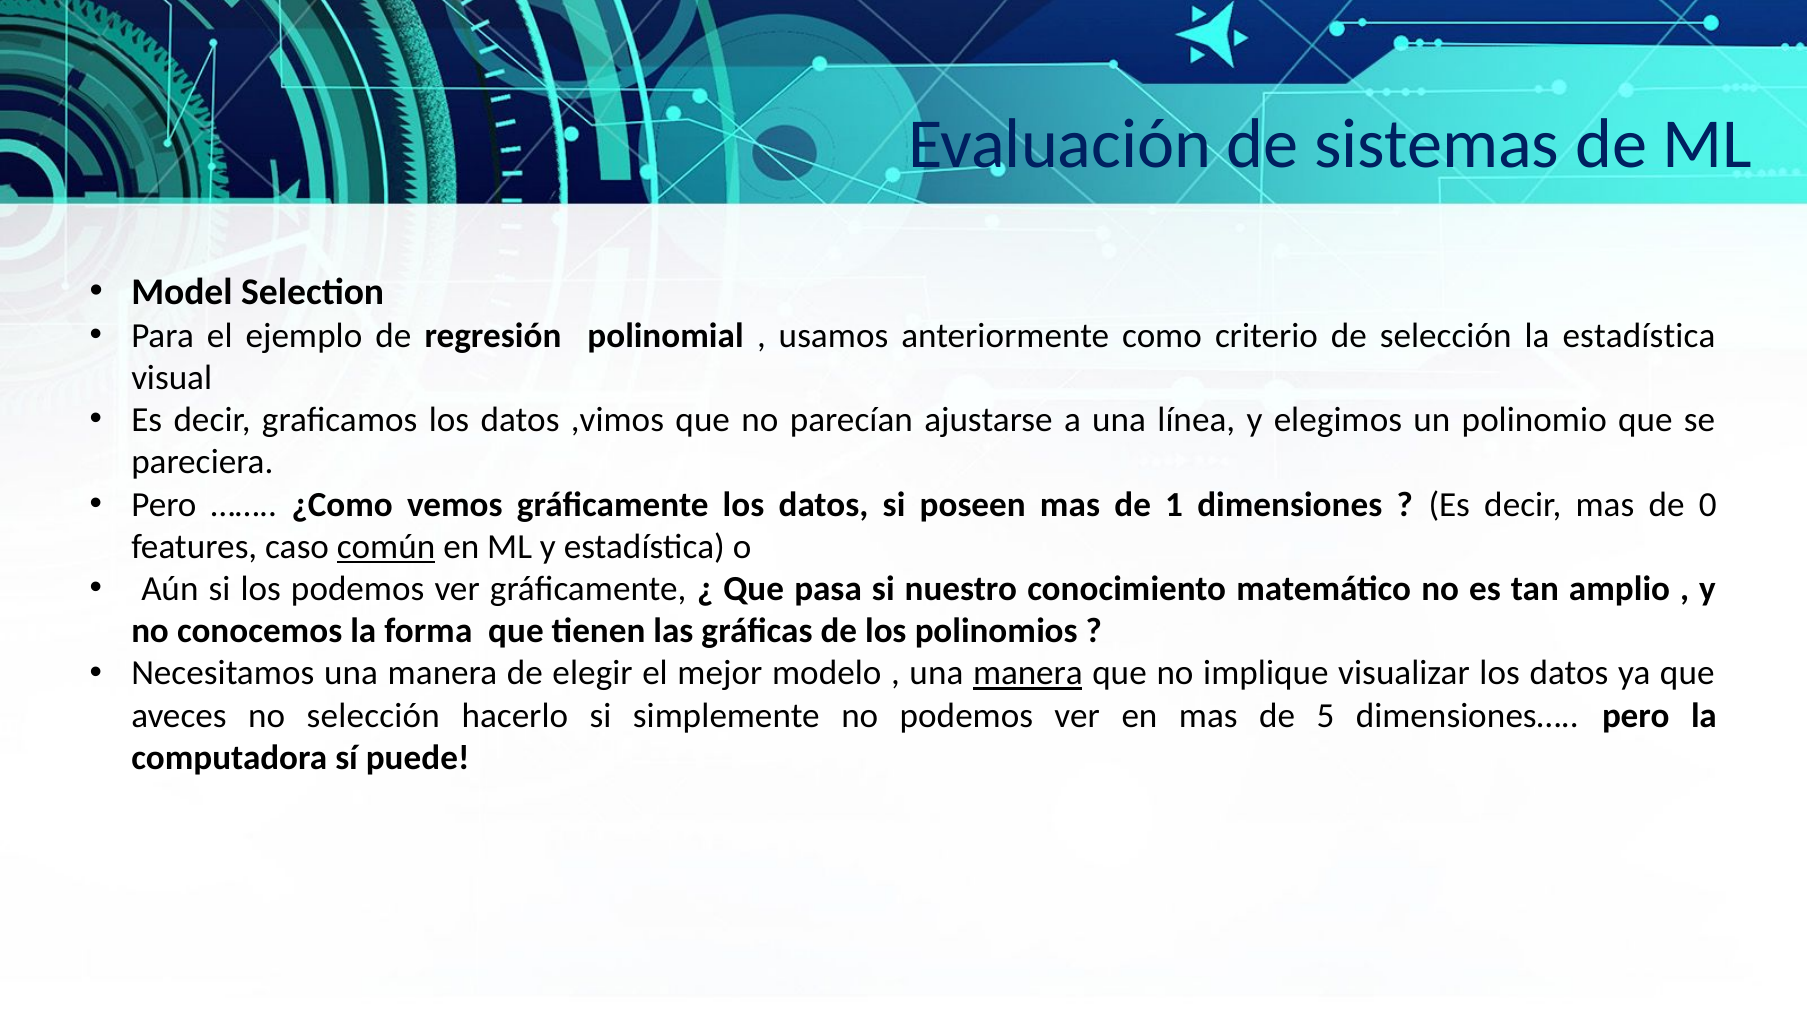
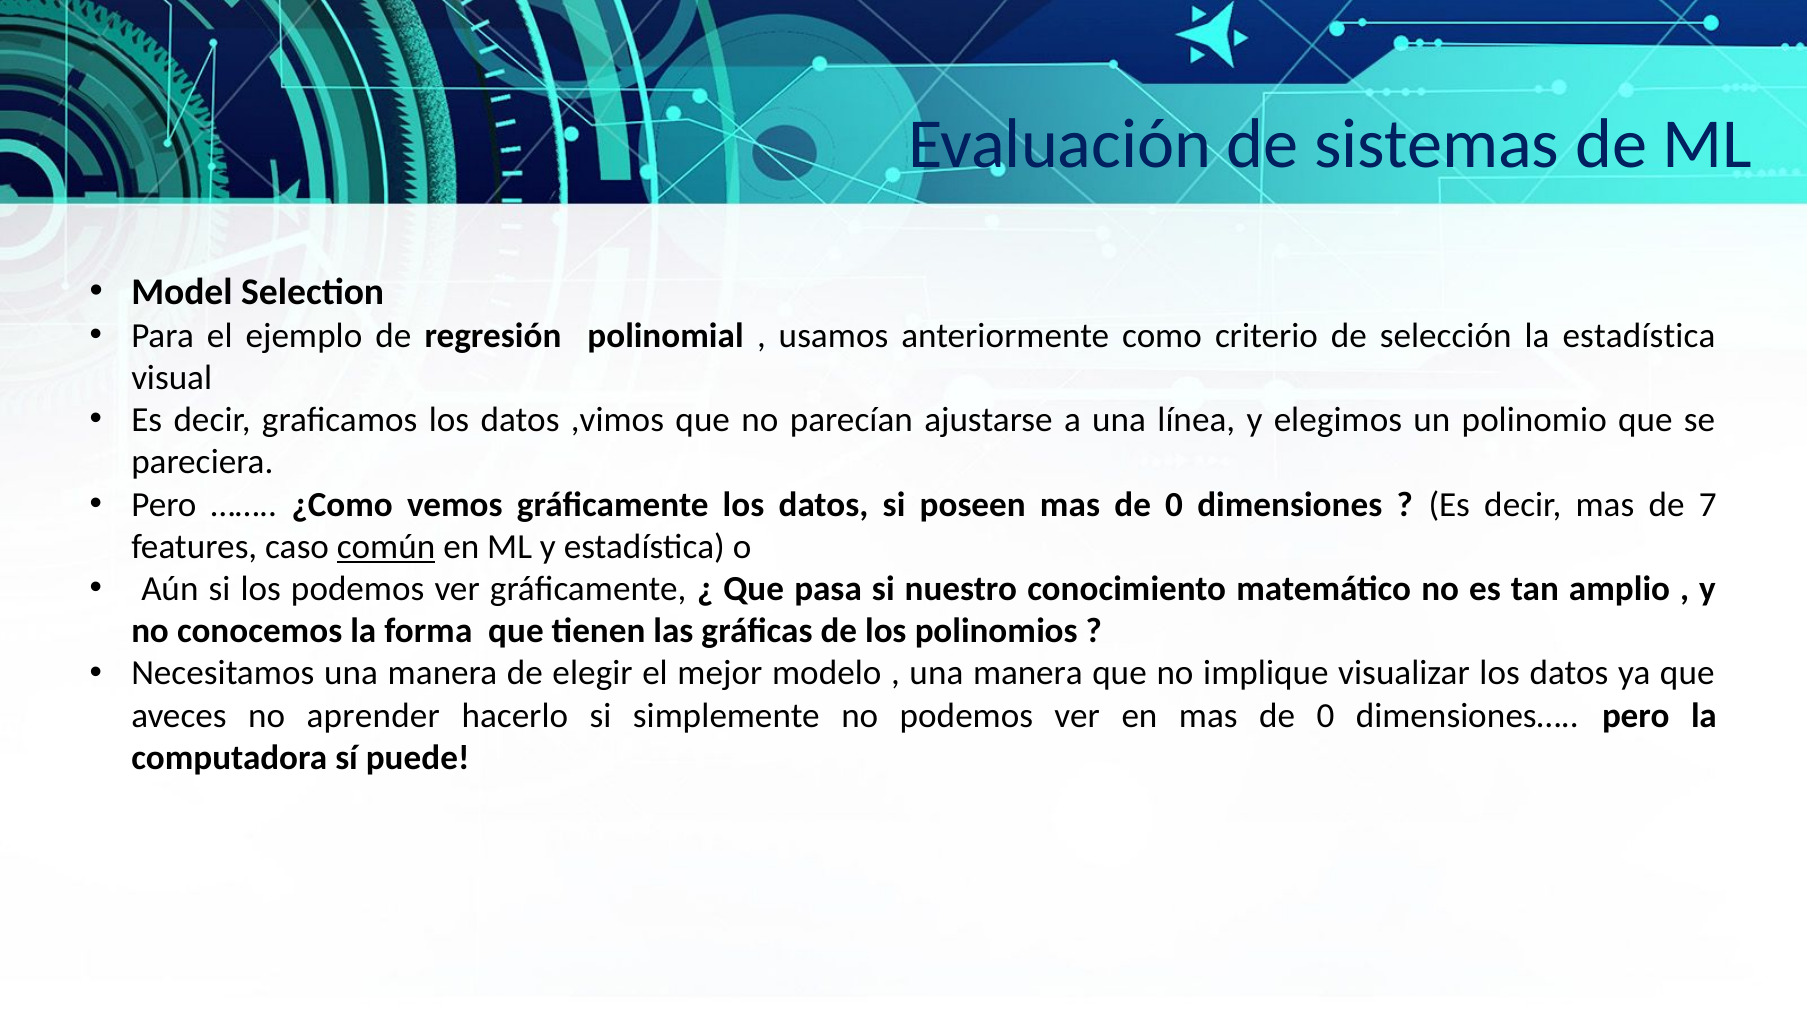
poseen mas de 1: 1 -> 0
0: 0 -> 7
manera at (1028, 673) underline: present -> none
no selección: selección -> aprender
en mas de 5: 5 -> 0
